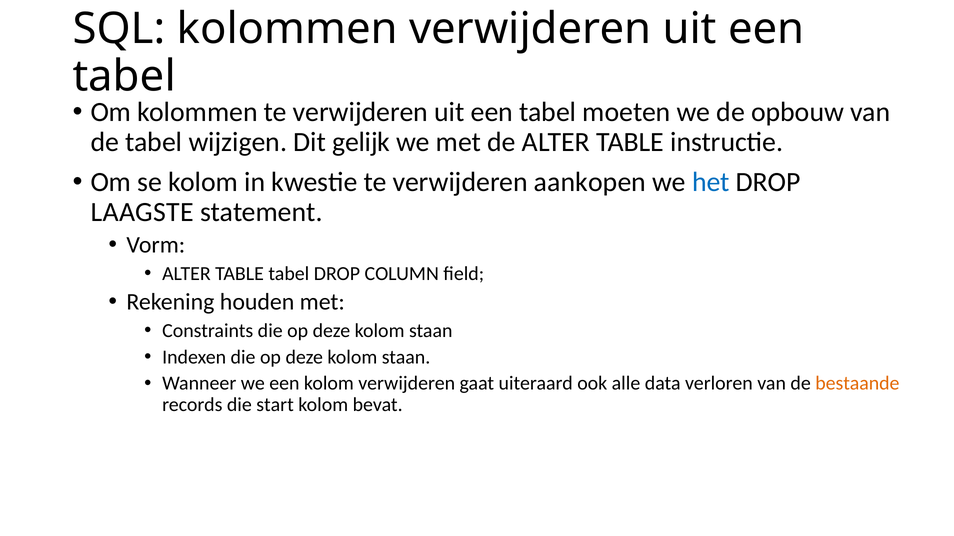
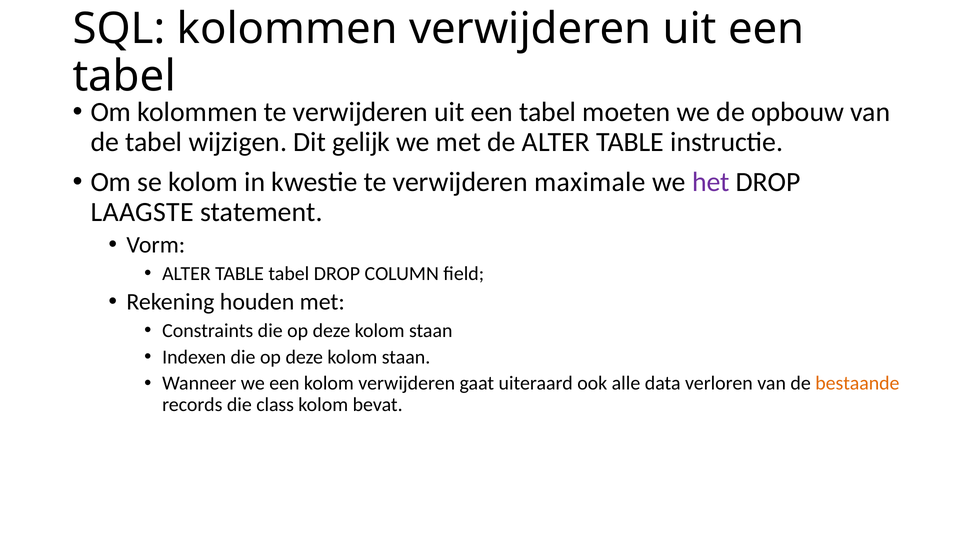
aankopen: aankopen -> maximale
het colour: blue -> purple
start: start -> class
